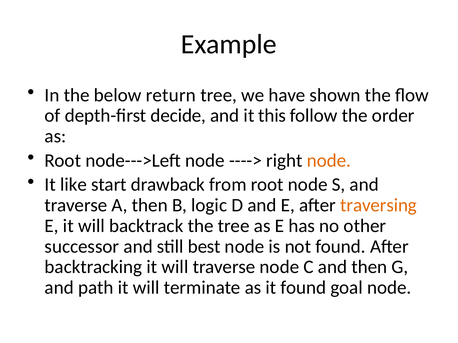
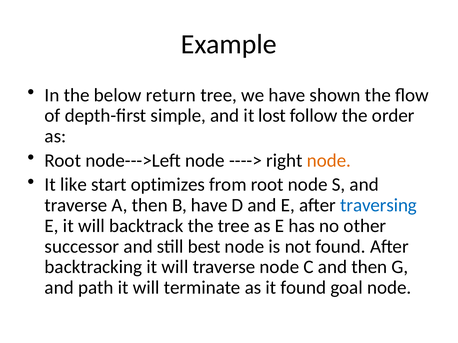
decide: decide -> simple
this: this -> lost
drawback: drawback -> optimizes
B logic: logic -> have
traversing colour: orange -> blue
